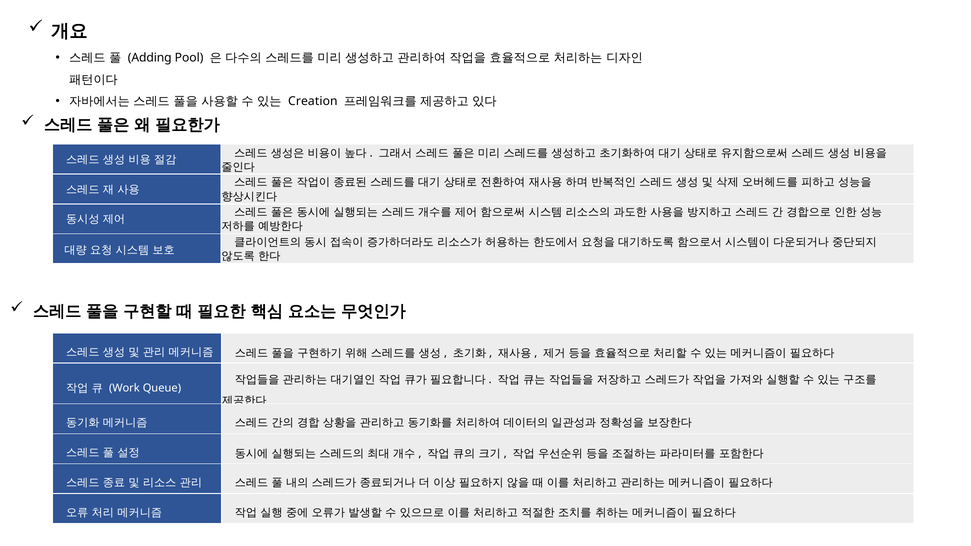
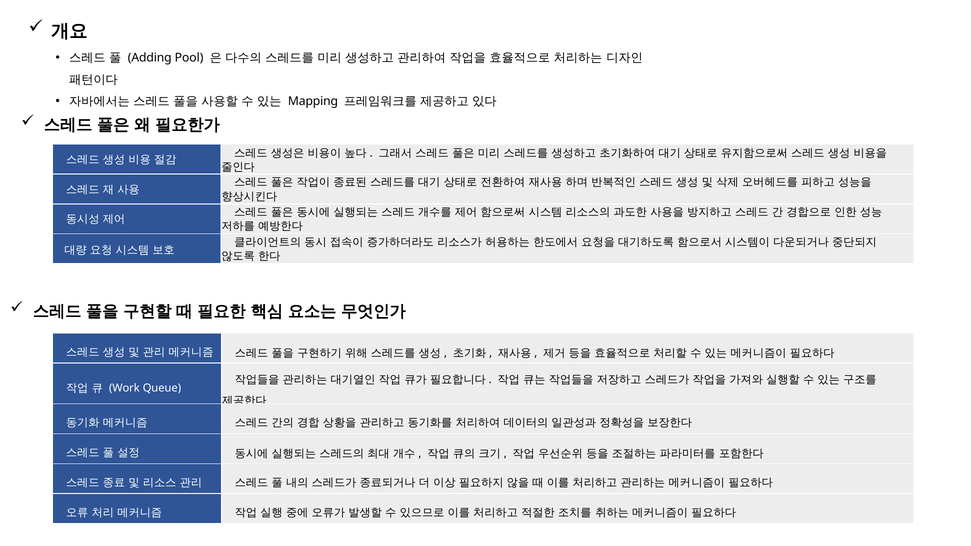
Creation: Creation -> Mapping
